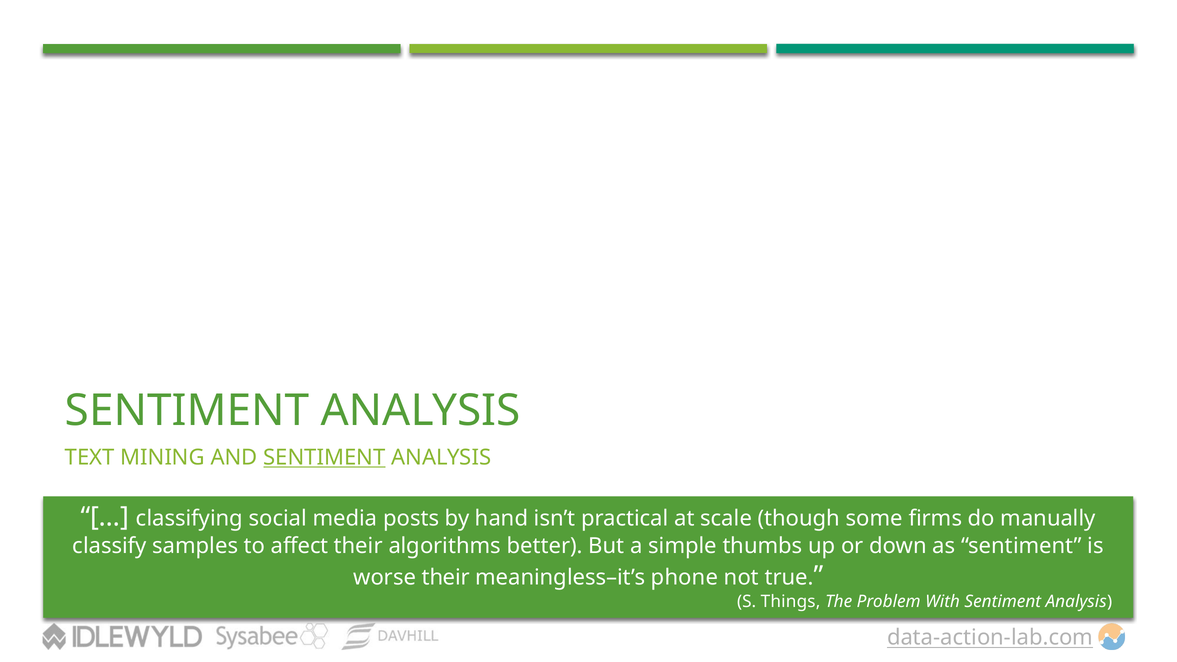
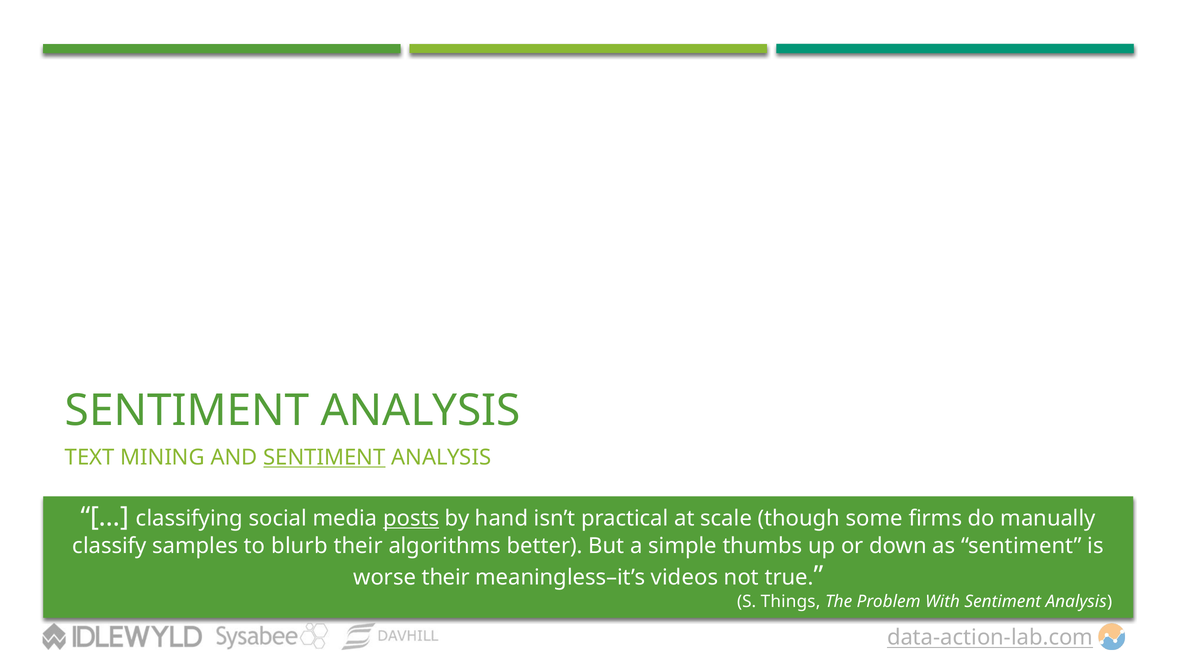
posts underline: none -> present
affect: affect -> blurb
phone: phone -> videos
